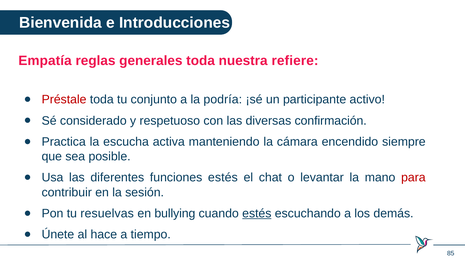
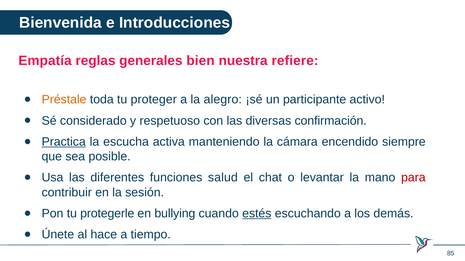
generales toda: toda -> bien
Préstale colour: red -> orange
conjunto: conjunto -> proteger
podría: podría -> alegro
Practica underline: none -> present
funciones estés: estés -> salud
resuelvas: resuelvas -> protegerle
